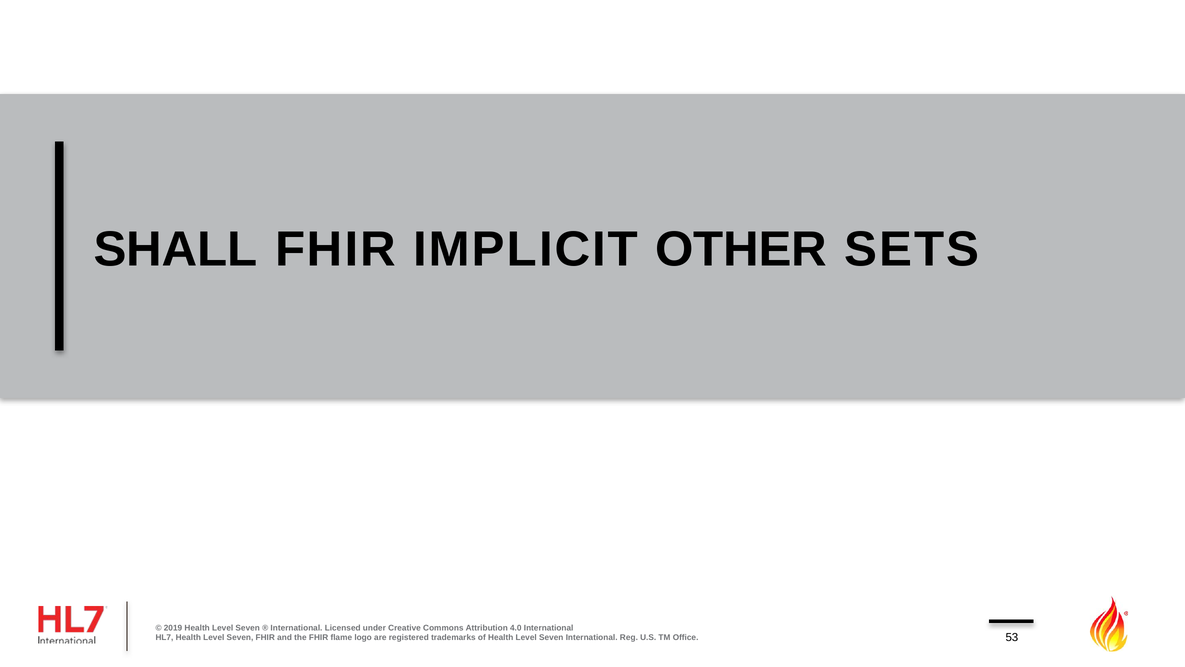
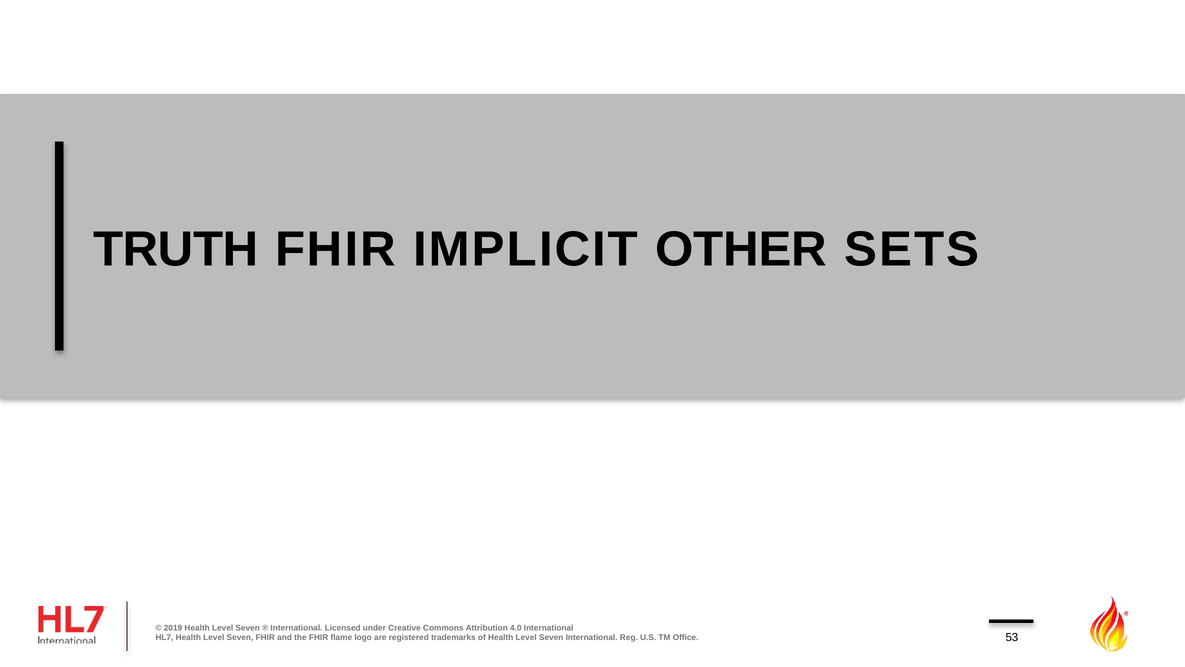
SHALL: SHALL -> TRUTH
